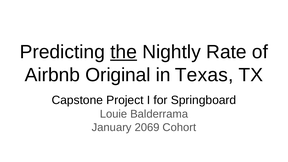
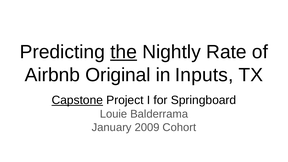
Texas: Texas -> Inputs
Capstone underline: none -> present
2069: 2069 -> 2009
